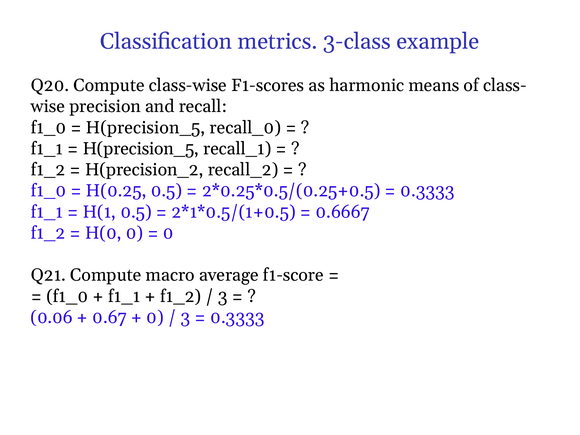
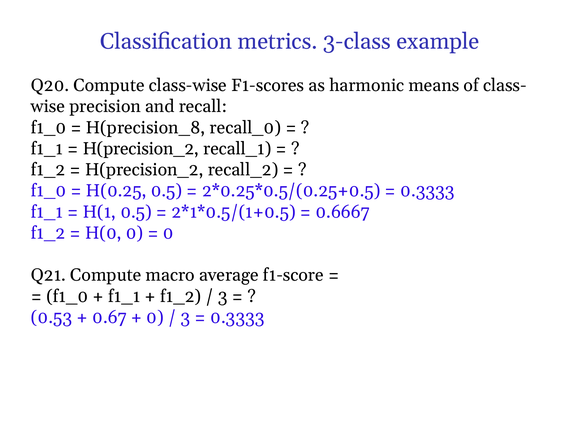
H(precision_5 at (146, 128): H(precision_5 -> H(precision_8
H(precision_5 at (141, 149): H(precision_5 -> H(precision_2
0.06: 0.06 -> 0.53
